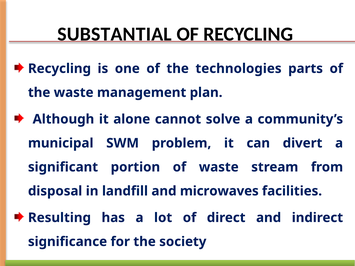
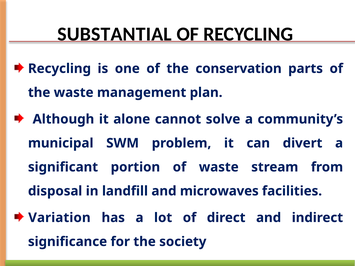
technologies: technologies -> conservation
Resulting: Resulting -> Variation
